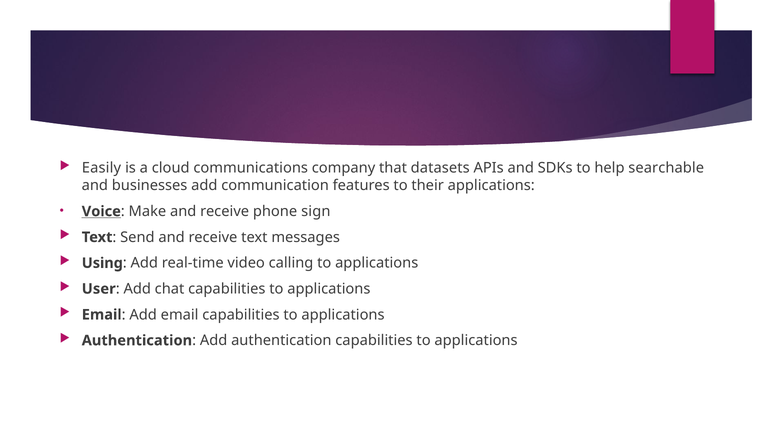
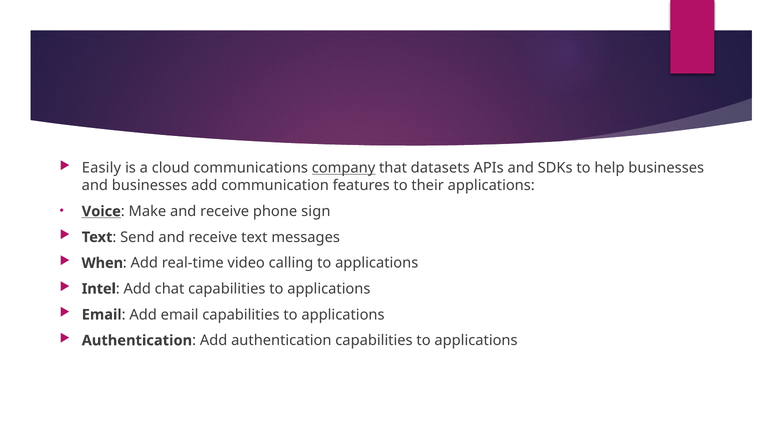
company underline: none -> present
help searchable: searchable -> businesses
Using: Using -> When
User: User -> Intel
